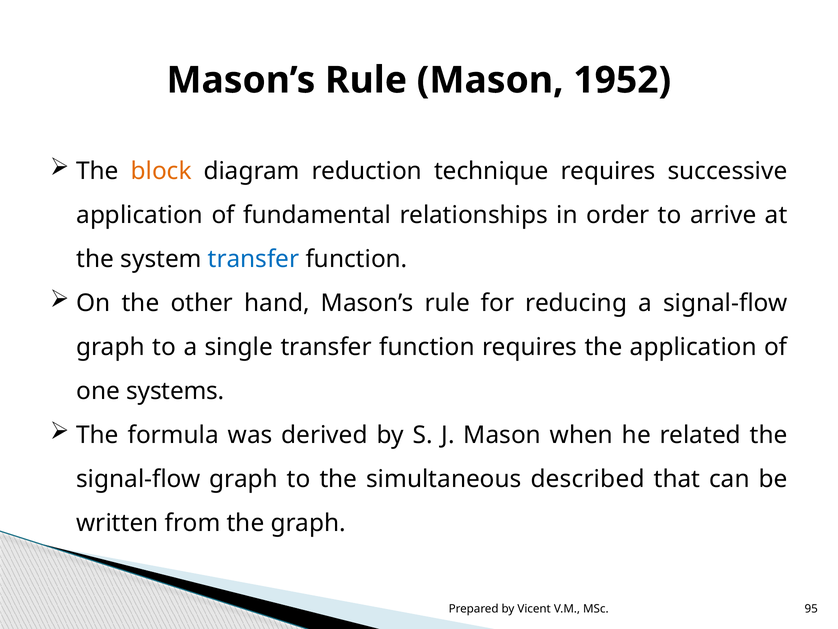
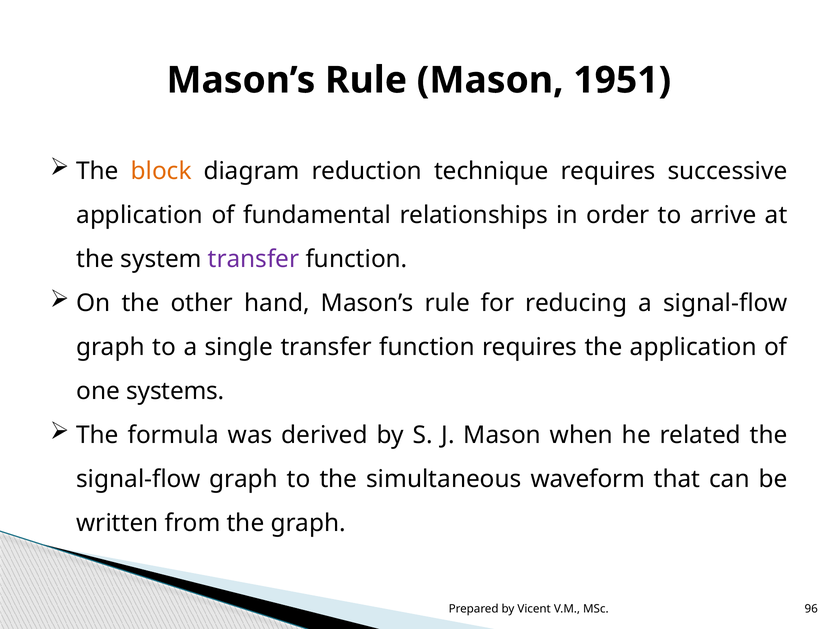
1952: 1952 -> 1951
transfer at (254, 259) colour: blue -> purple
described: described -> waveform
95: 95 -> 96
